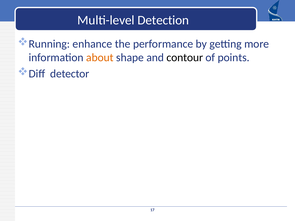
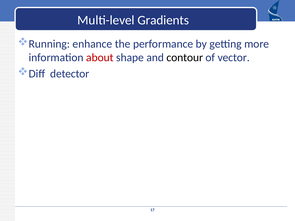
Detection: Detection -> Gradients
about colour: orange -> red
points: points -> vector
